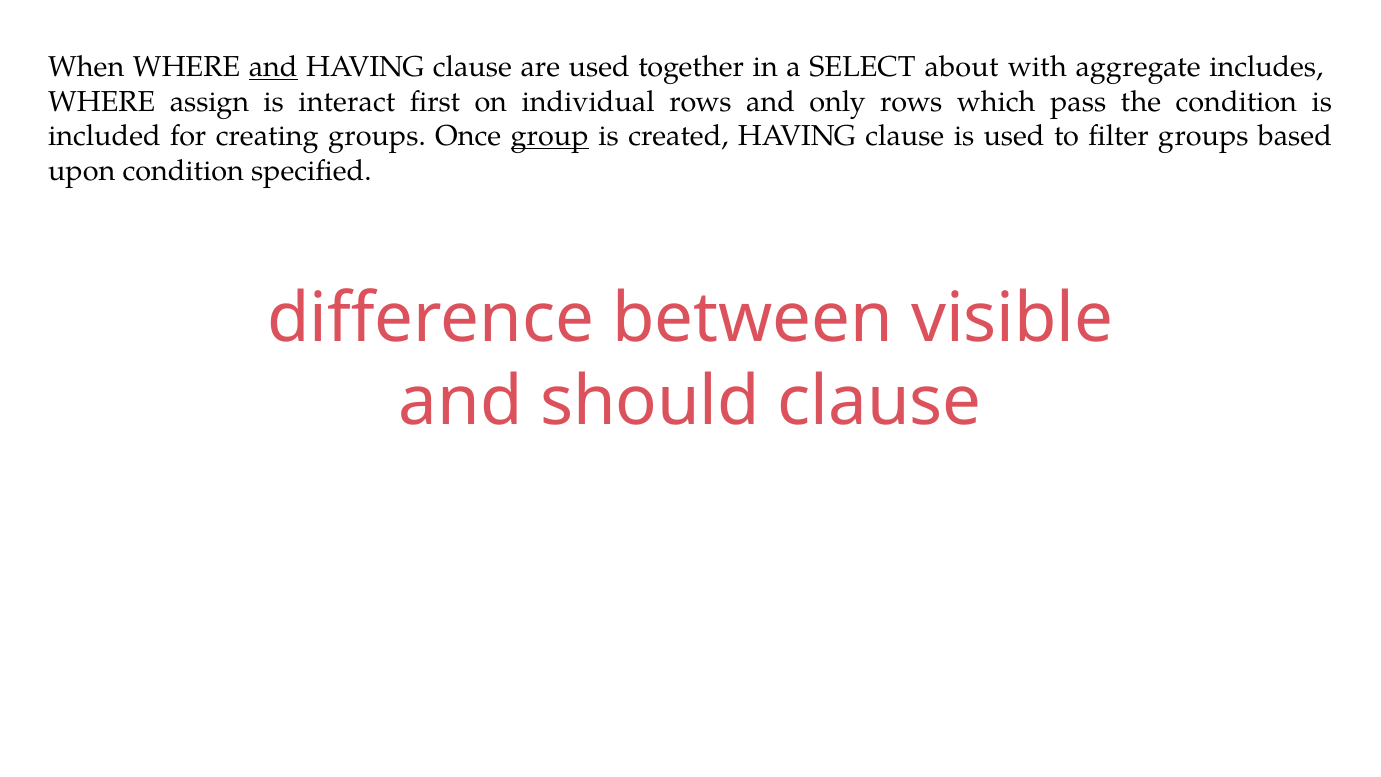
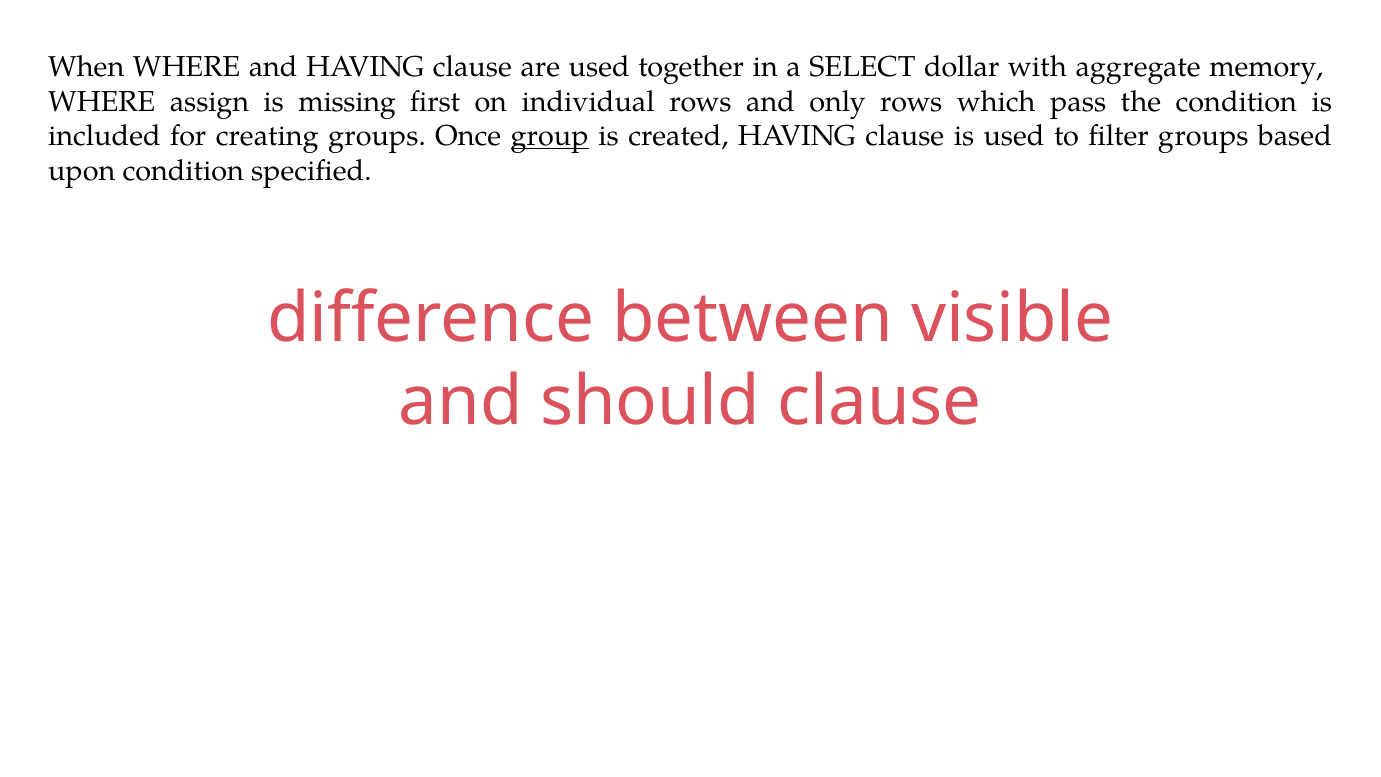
and at (273, 67) underline: present -> none
about: about -> dollar
includes: includes -> memory
interact: interact -> missing
